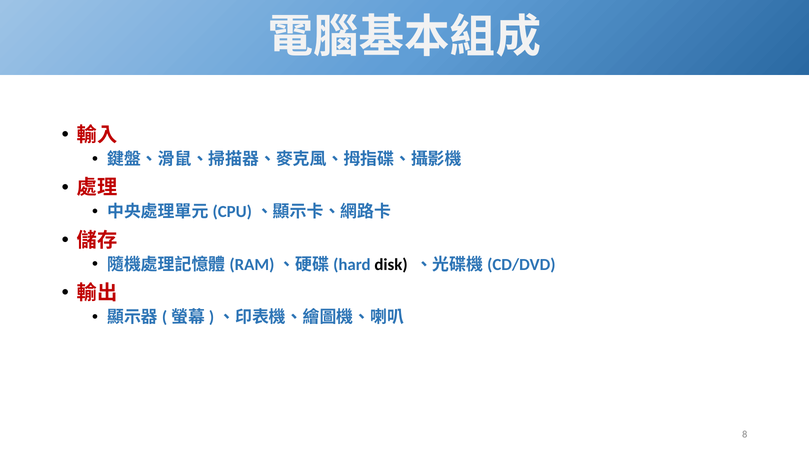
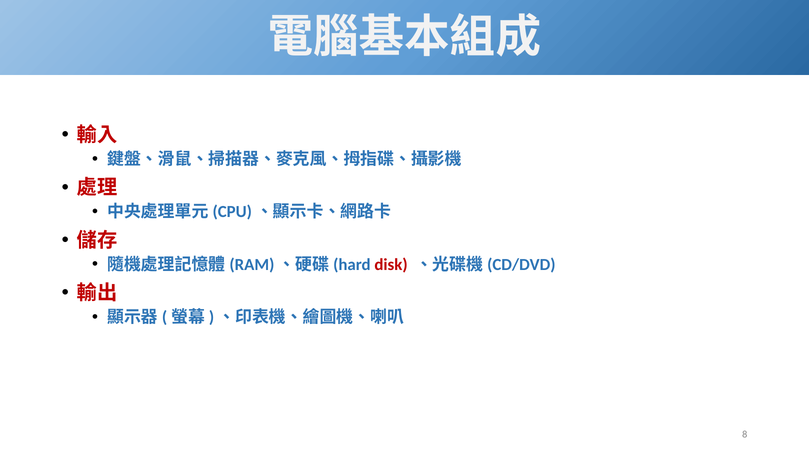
disk colour: black -> red
